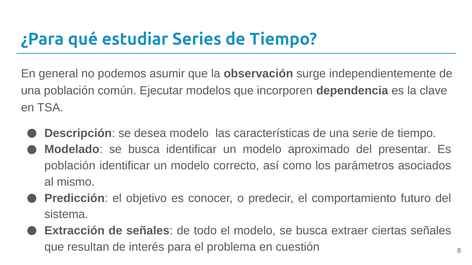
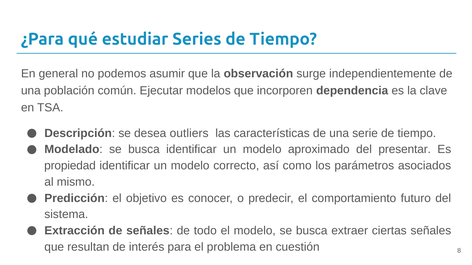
desea modelo: modelo -> outliers
población at (70, 166): población -> propiedad
